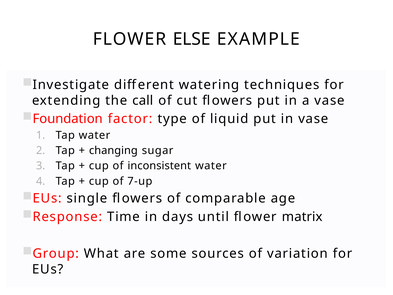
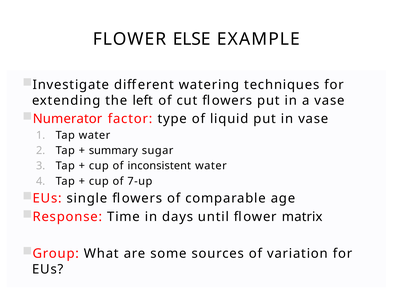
call: call -> left
Foundation: Foundation -> Numerator
changing: changing -> summary
